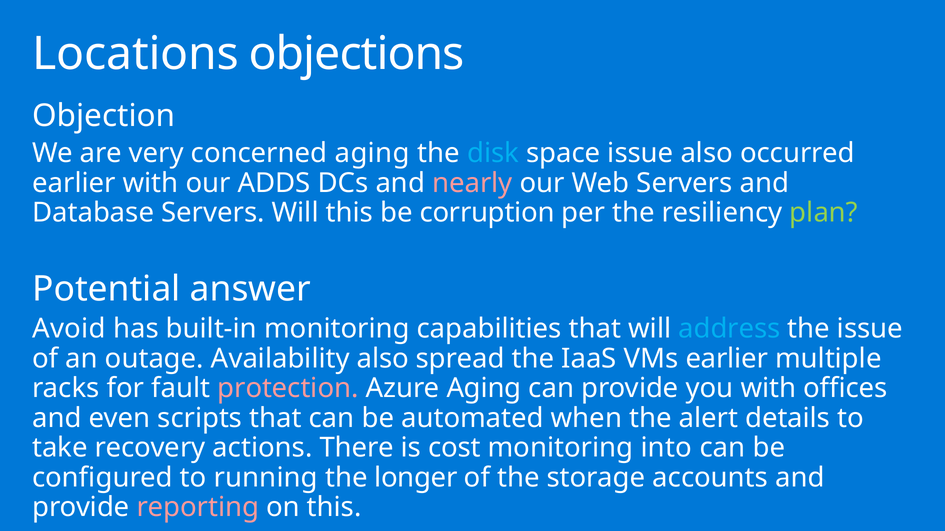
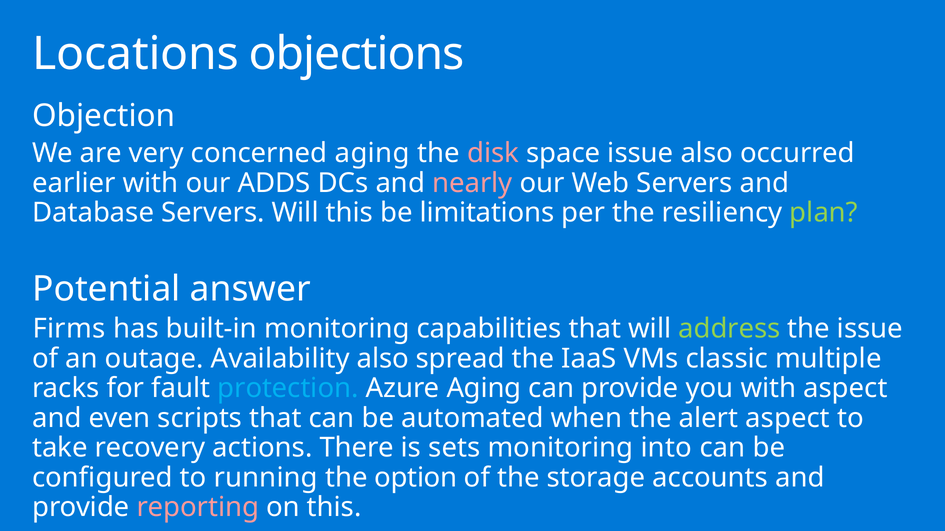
disk colour: light blue -> pink
corruption: corruption -> limitations
Avoid: Avoid -> Firms
address colour: light blue -> light green
VMs earlier: earlier -> classic
protection colour: pink -> light blue
with offices: offices -> aspect
alert details: details -> aspect
cost: cost -> sets
longer: longer -> option
